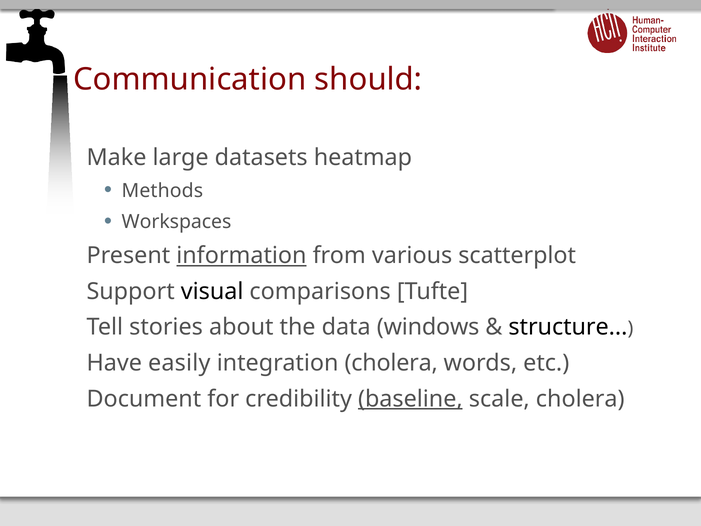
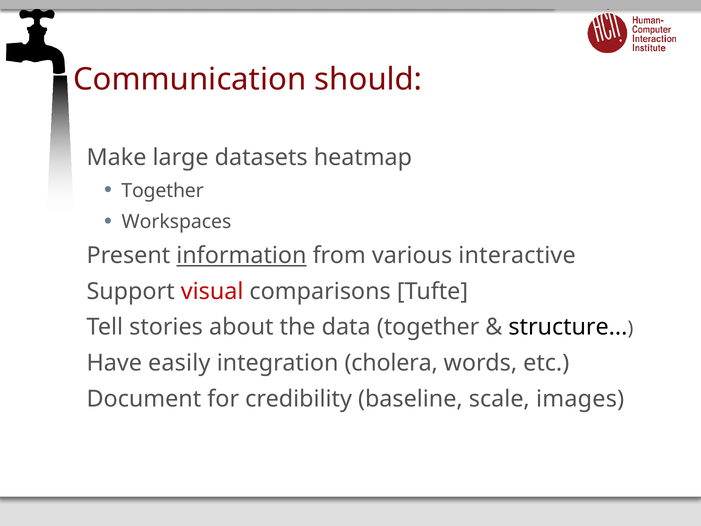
Methods at (162, 190): Methods -> Together
scatterplot: scatterplot -> interactive
visual colour: black -> red
data windows: windows -> together
baseline underline: present -> none
scale cholera: cholera -> images
